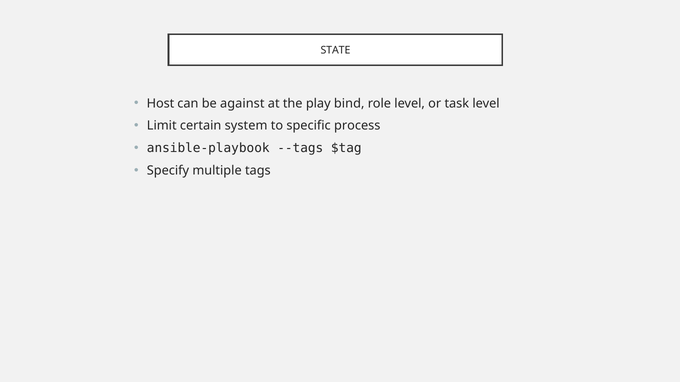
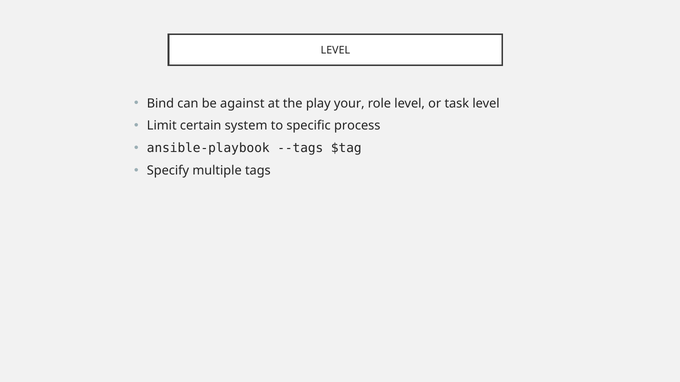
STATE at (335, 50): STATE -> LEVEL
Host: Host -> Bind
bind: bind -> your
